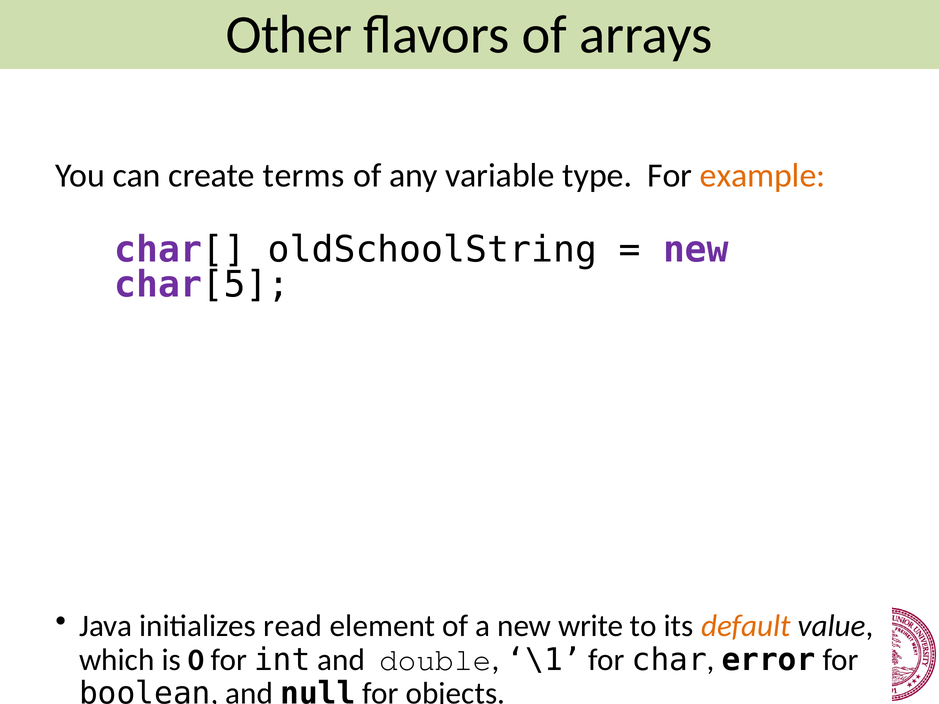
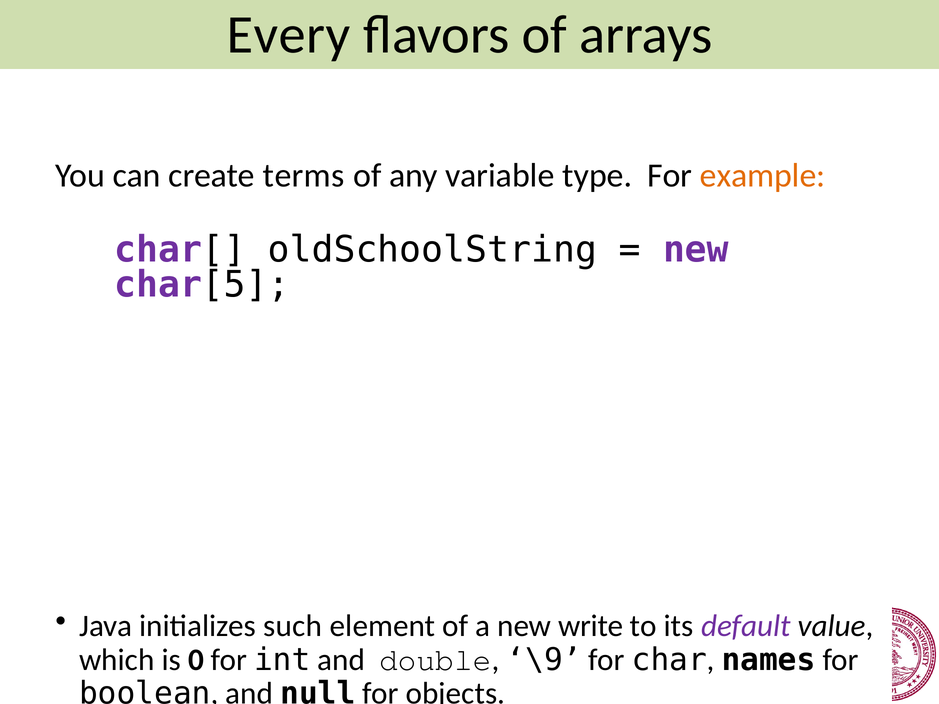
Other at (289, 35): Other -> Every
read: read -> such
default colour: orange -> purple
\1: \1 -> \9
error: error -> names
